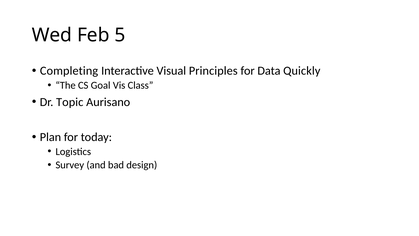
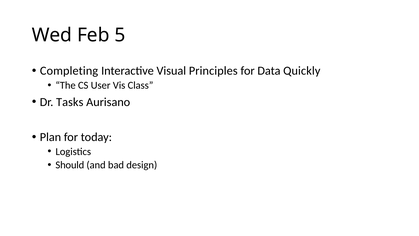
Goal: Goal -> User
Topic: Topic -> Tasks
Survey: Survey -> Should
